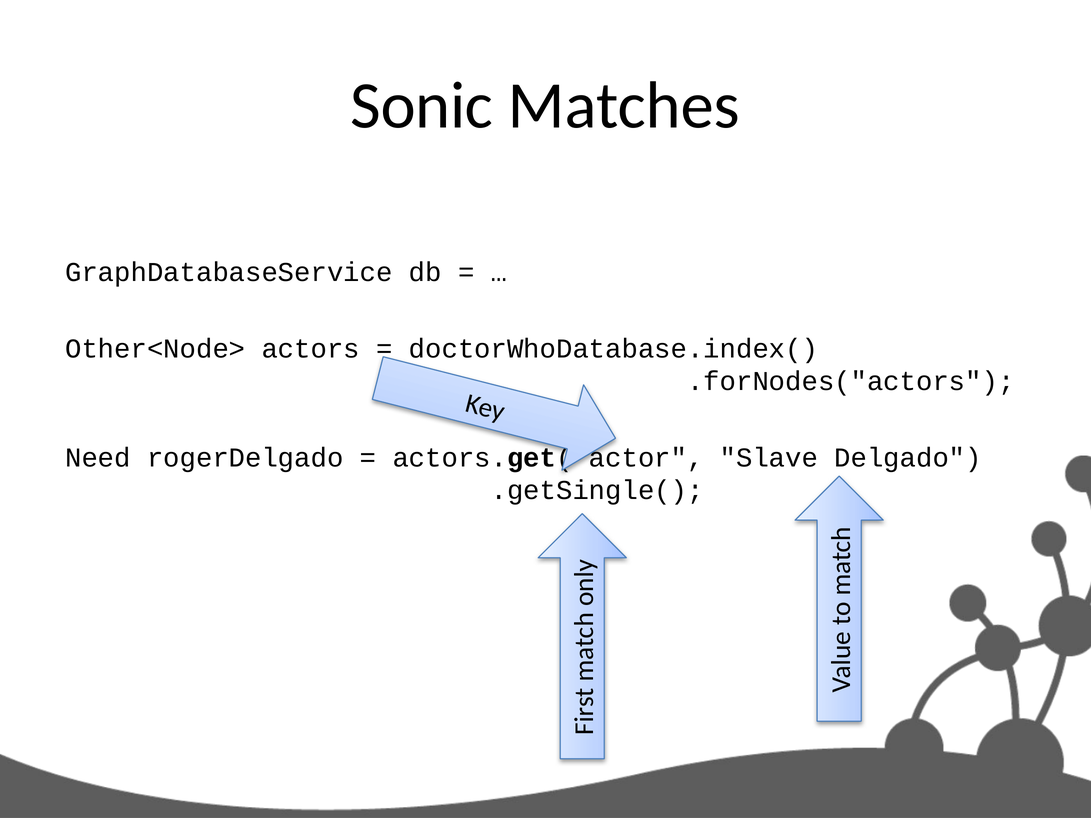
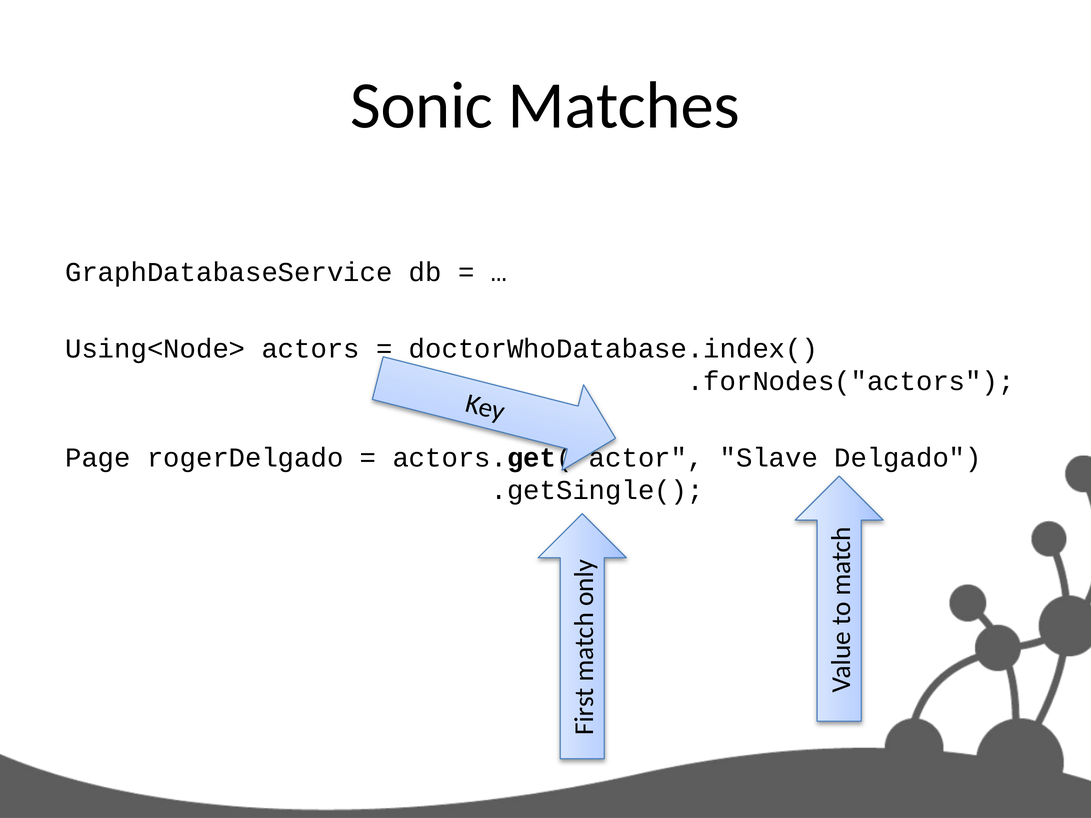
Other<Node>: Other<Node> -> Using<Node>
Need: Need -> Page
